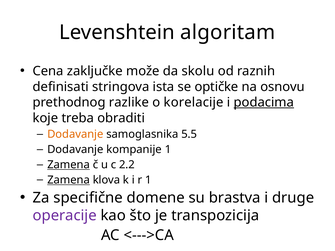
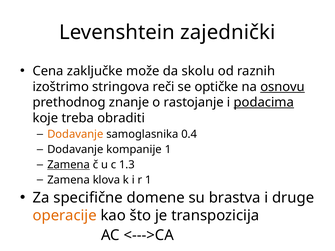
algoritam: algoritam -> zajednički
definisati: definisati -> izoštrimo
ista: ista -> reči
osnovu underline: none -> present
razlike: razlike -> znanje
korelacije: korelacije -> rastojanje
5.5: 5.5 -> 0.4
2.2: 2.2 -> 1.3
Zamena at (69, 180) underline: present -> none
operacije colour: purple -> orange
